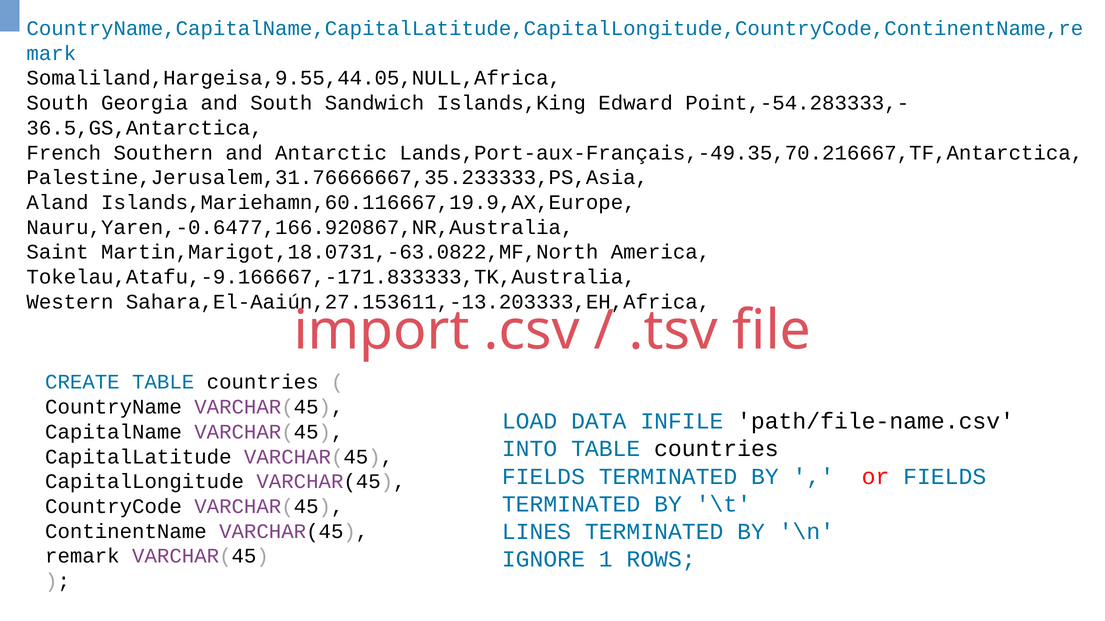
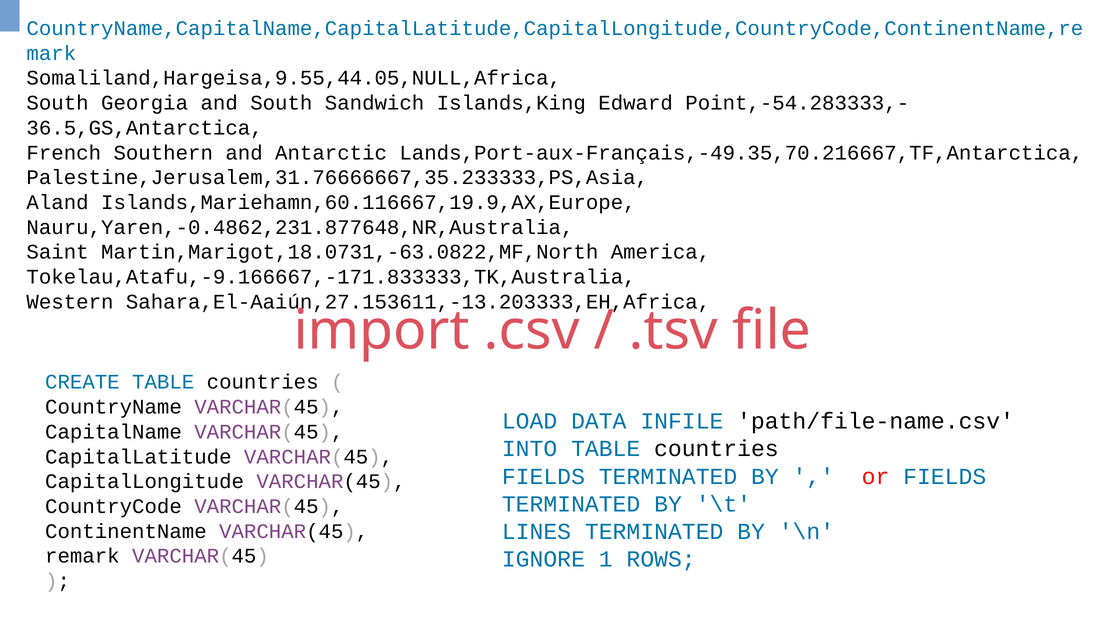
Nauru,Yaren,-0.6477,166.920867,NR,Australia: Nauru,Yaren,-0.6477,166.920867,NR,Australia -> Nauru,Yaren,-0.4862,231.877648,NR,Australia
